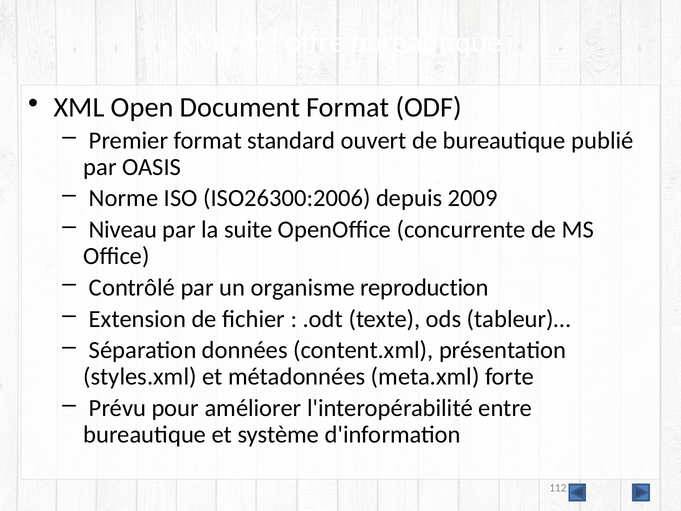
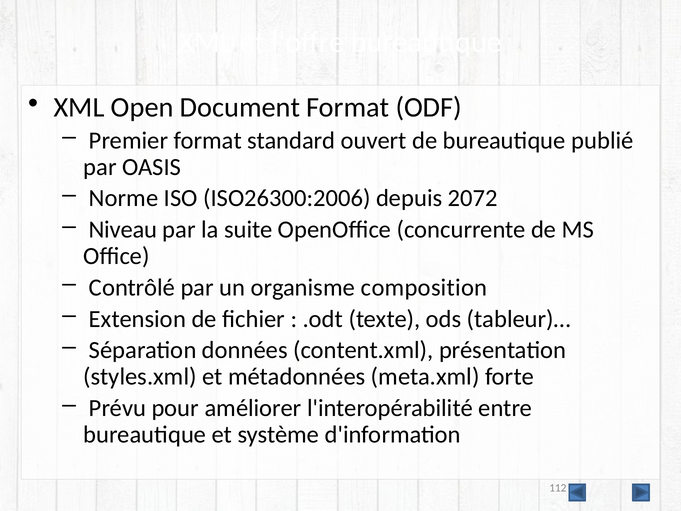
2009: 2009 -> 2072
reproduction: reproduction -> composition
